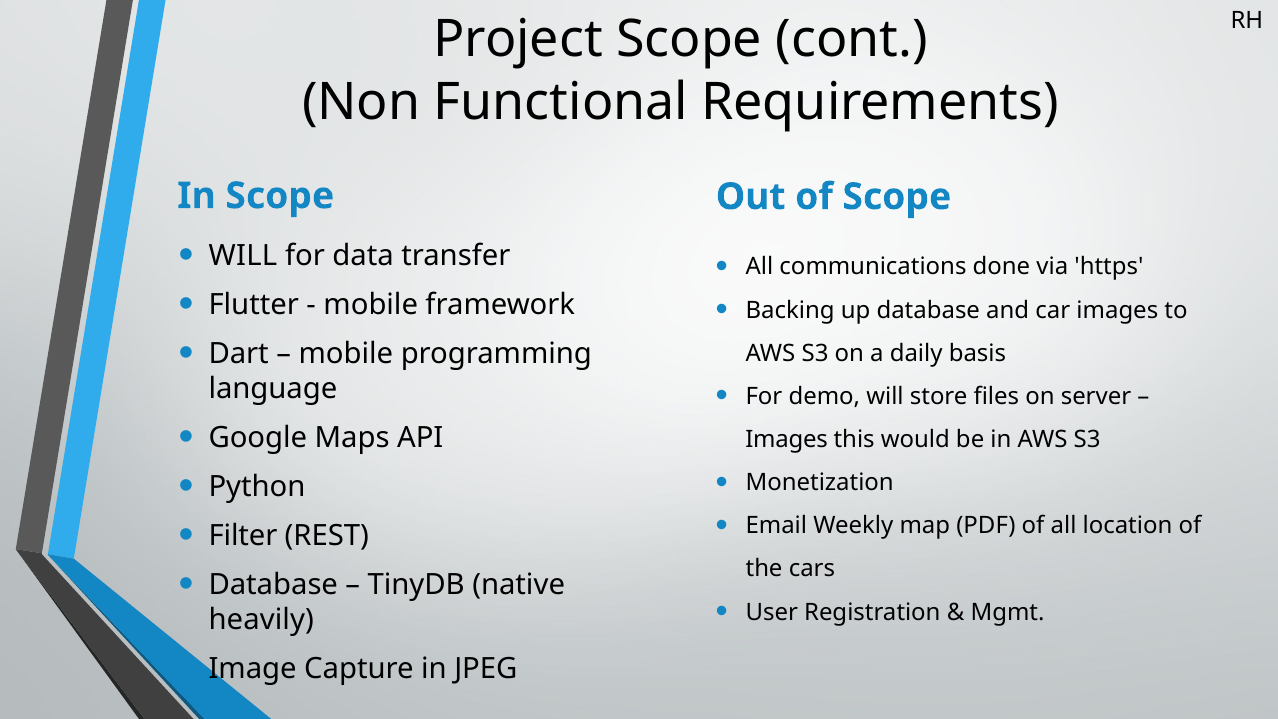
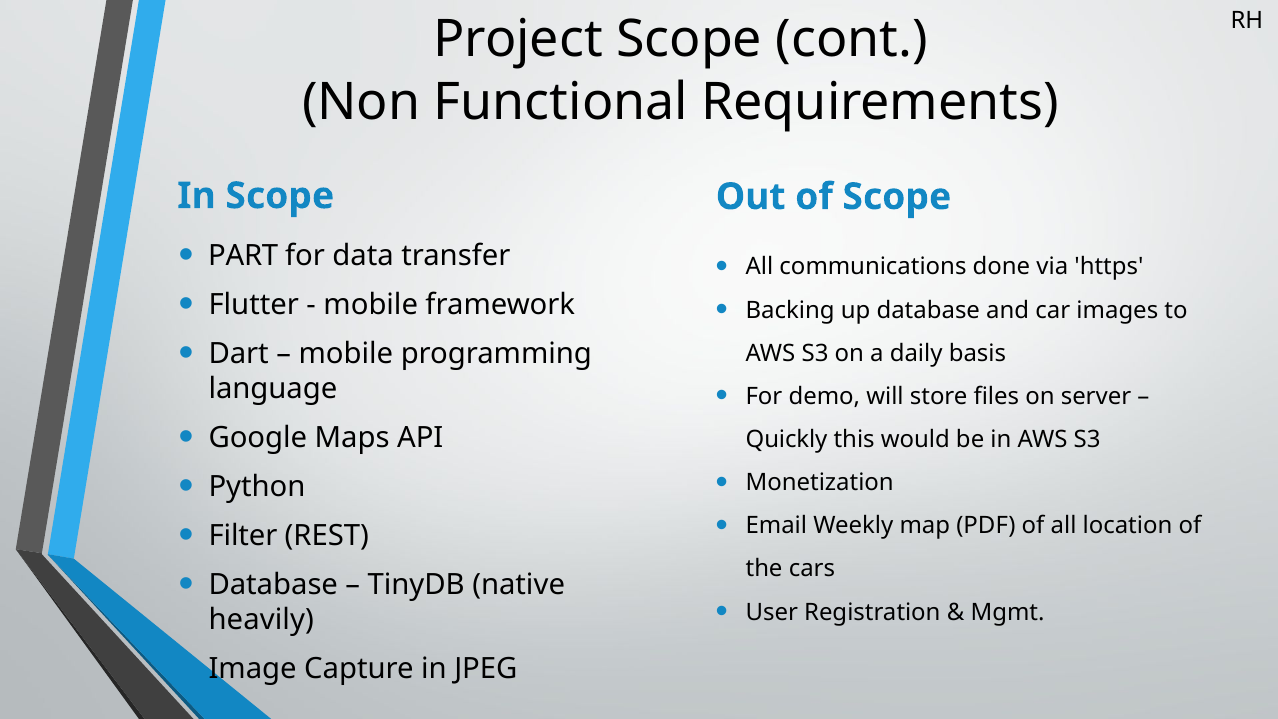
WILL at (243, 256): WILL -> PART
Images at (787, 440): Images -> Quickly
